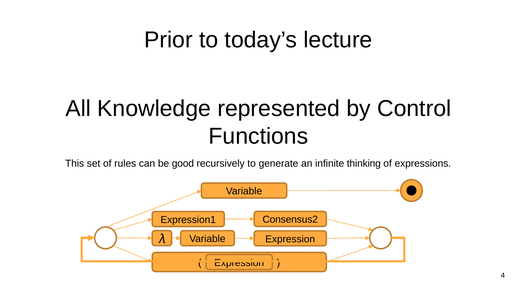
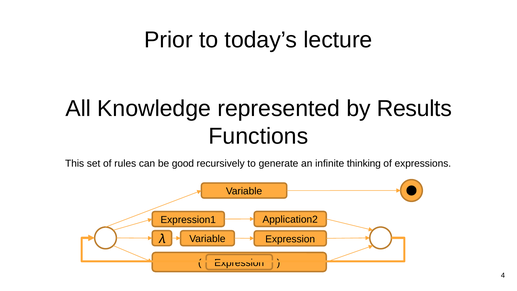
Control: Control -> Results
Consensus2: Consensus2 -> Application2
